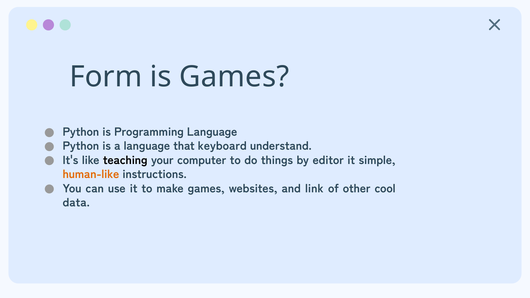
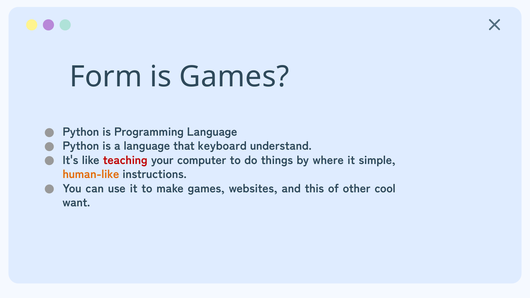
teaching colour: black -> red
editor: editor -> where
link: link -> this
data: data -> want
